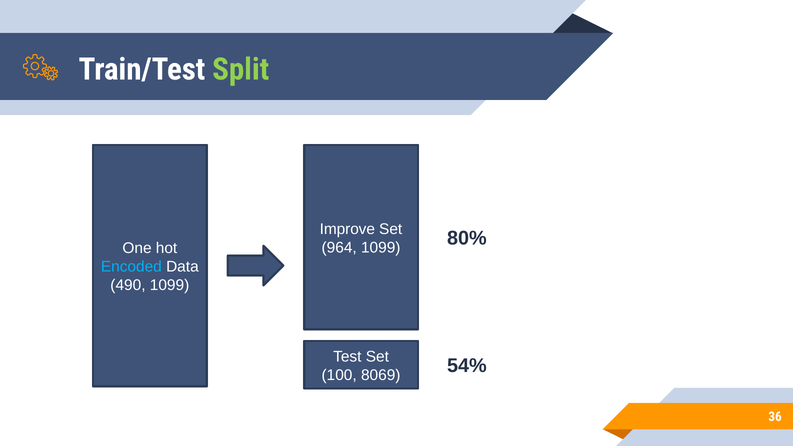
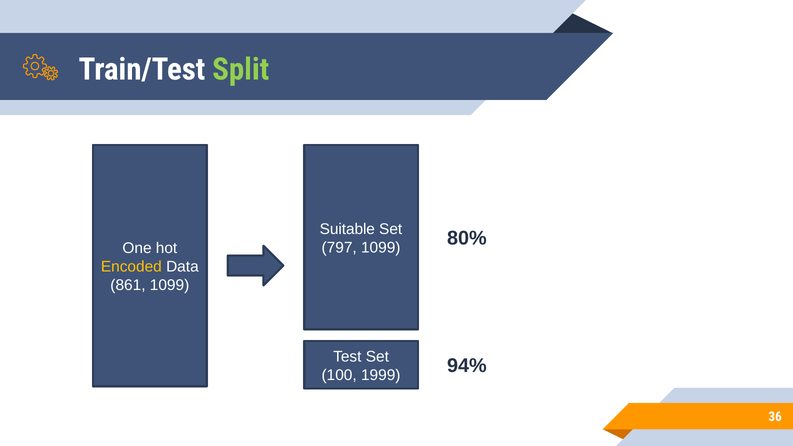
Improve: Improve -> Suitable
964: 964 -> 797
Encoded colour: light blue -> yellow
490: 490 -> 861
54%: 54% -> 94%
8069: 8069 -> 1999
